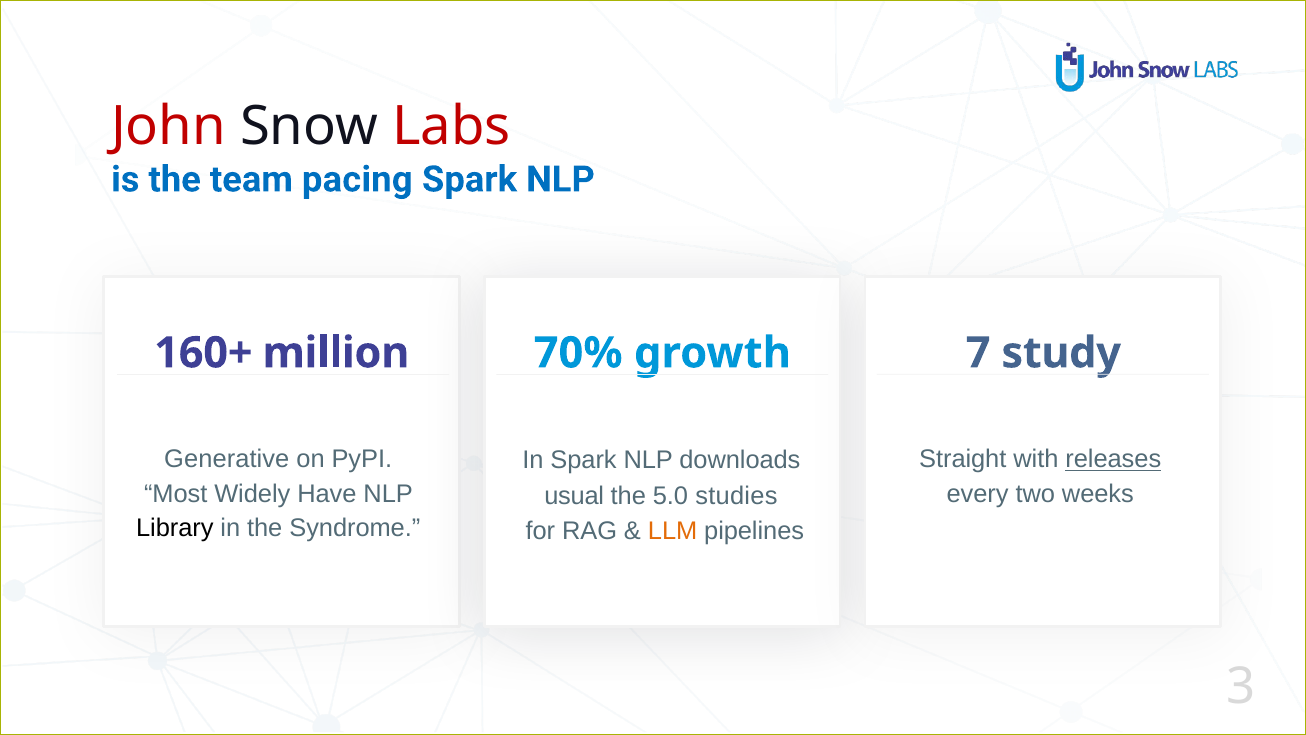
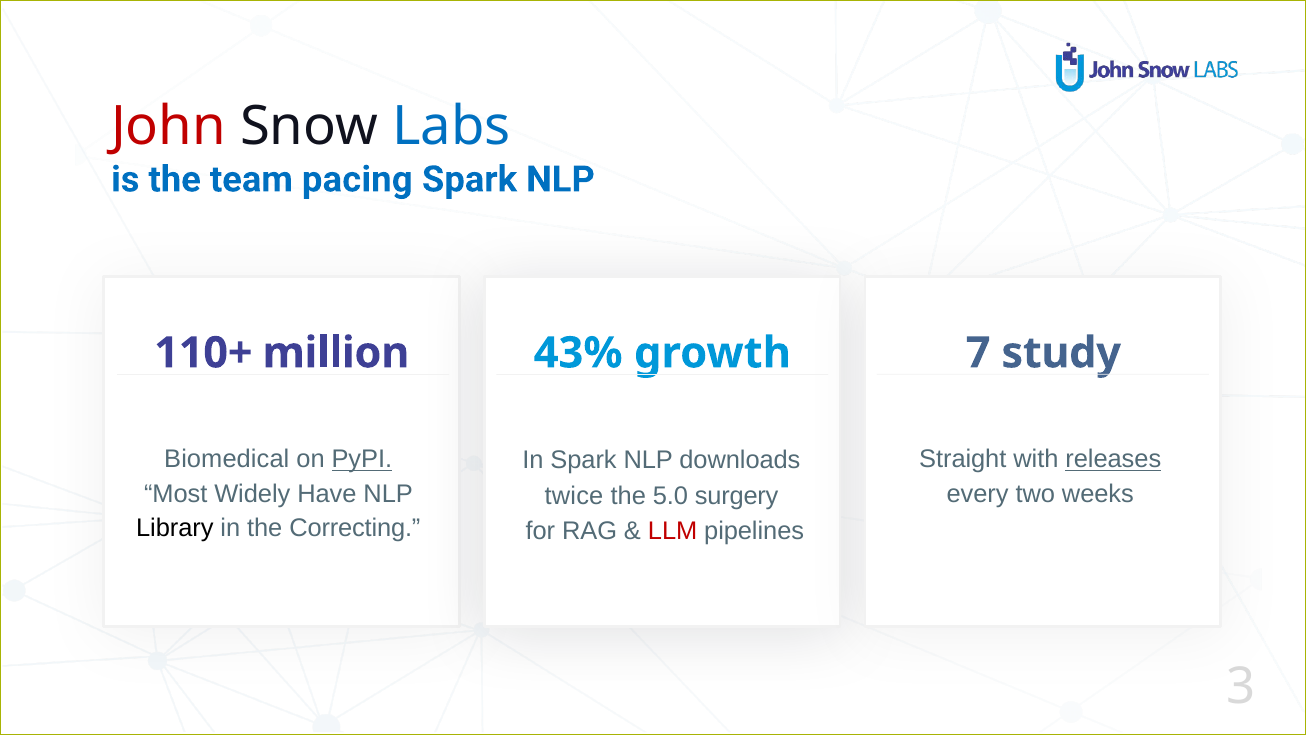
Labs colour: red -> blue
160+: 160+ -> 110+
70%: 70% -> 43%
Generative: Generative -> Biomedical
PyPI underline: none -> present
usual: usual -> twice
studies: studies -> surgery
Syndrome: Syndrome -> Correcting
LLM colour: orange -> red
